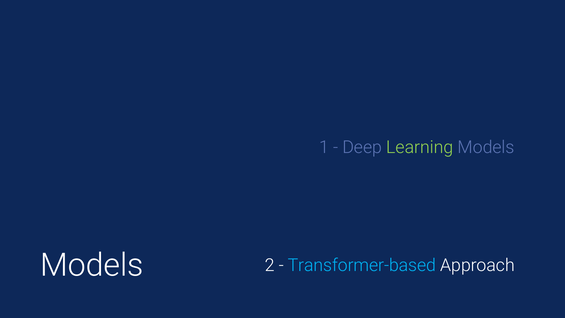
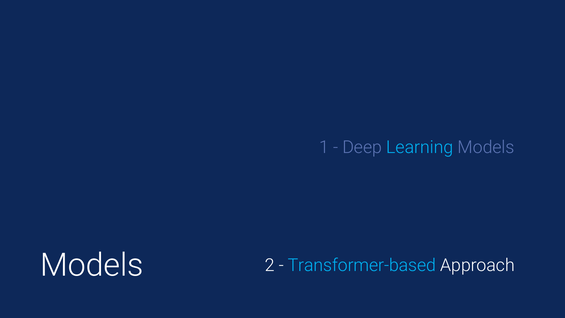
Learning colour: light green -> light blue
